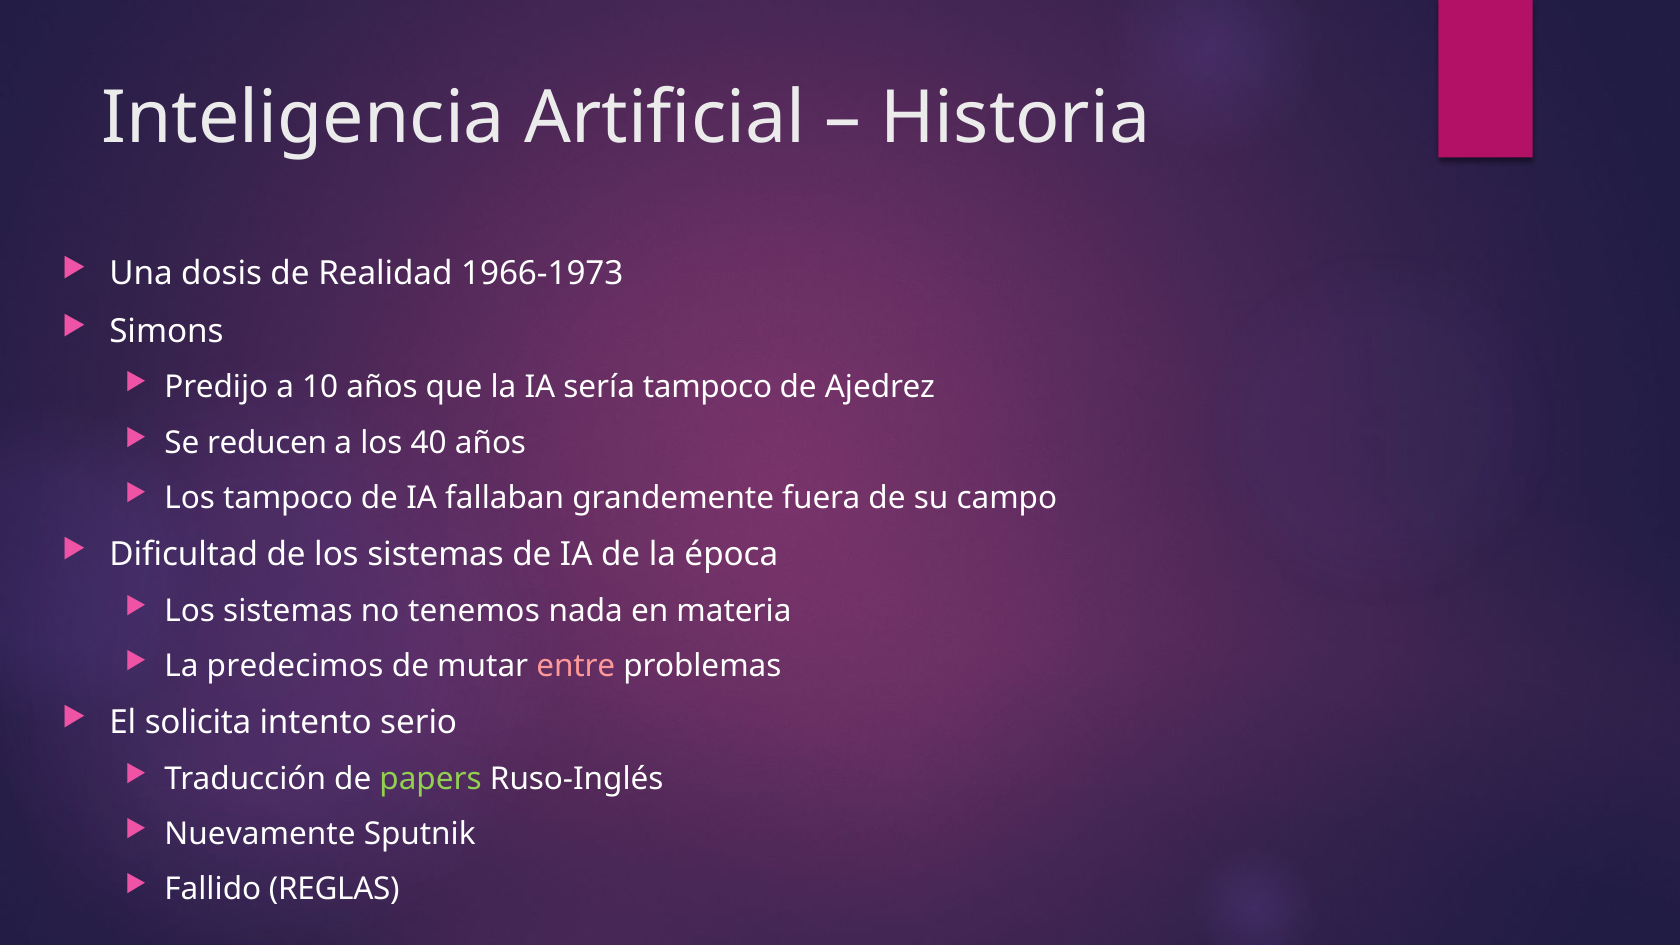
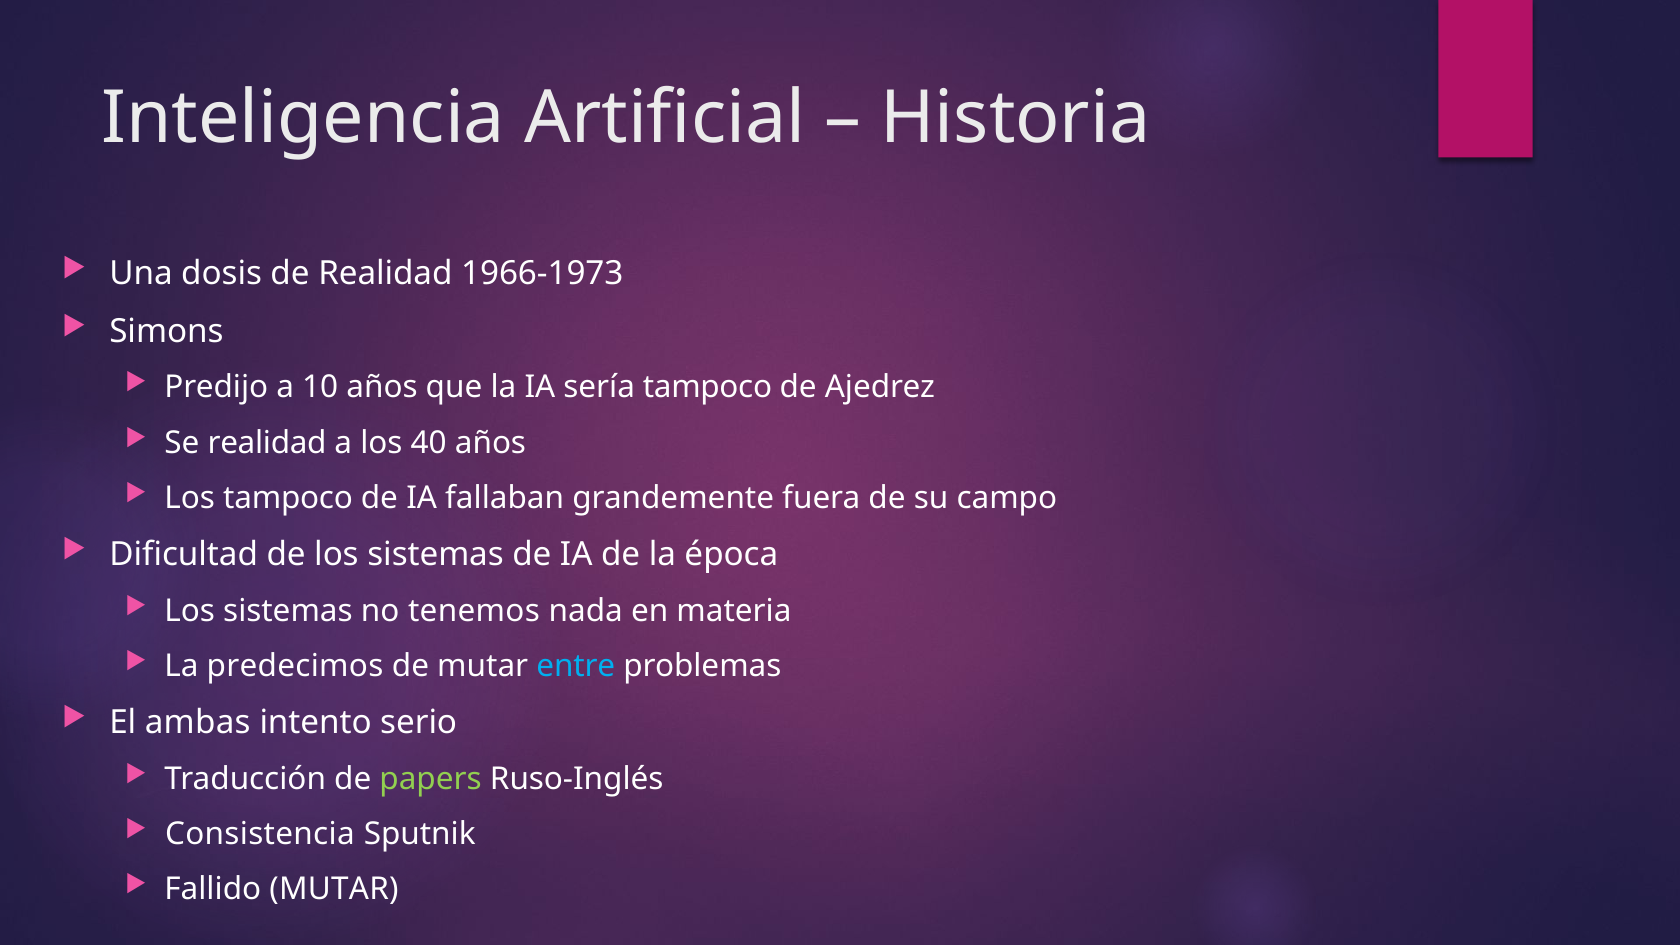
Se reducen: reducen -> realidad
entre colour: pink -> light blue
solicita: solicita -> ambas
Nuevamente: Nuevamente -> Consistencia
Fallido REGLAS: REGLAS -> MUTAR
